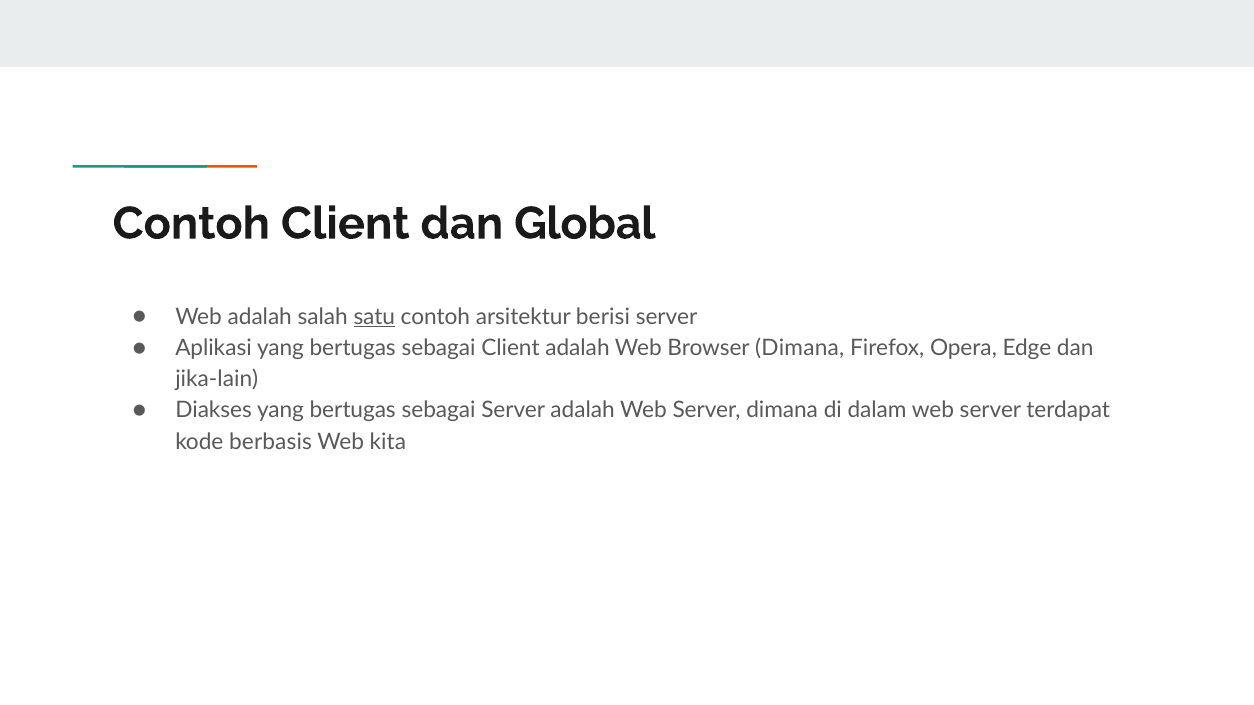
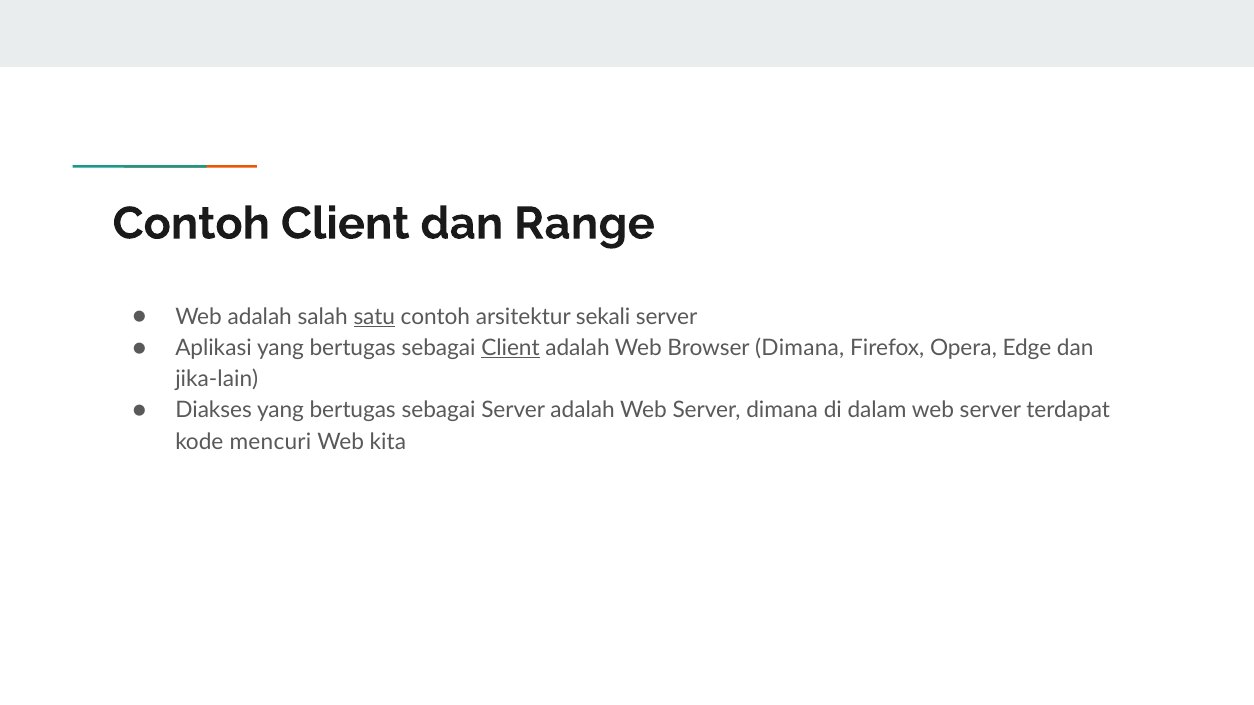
Global: Global -> Range
berisi: berisi -> sekali
Client at (510, 348) underline: none -> present
berbasis: berbasis -> mencuri
